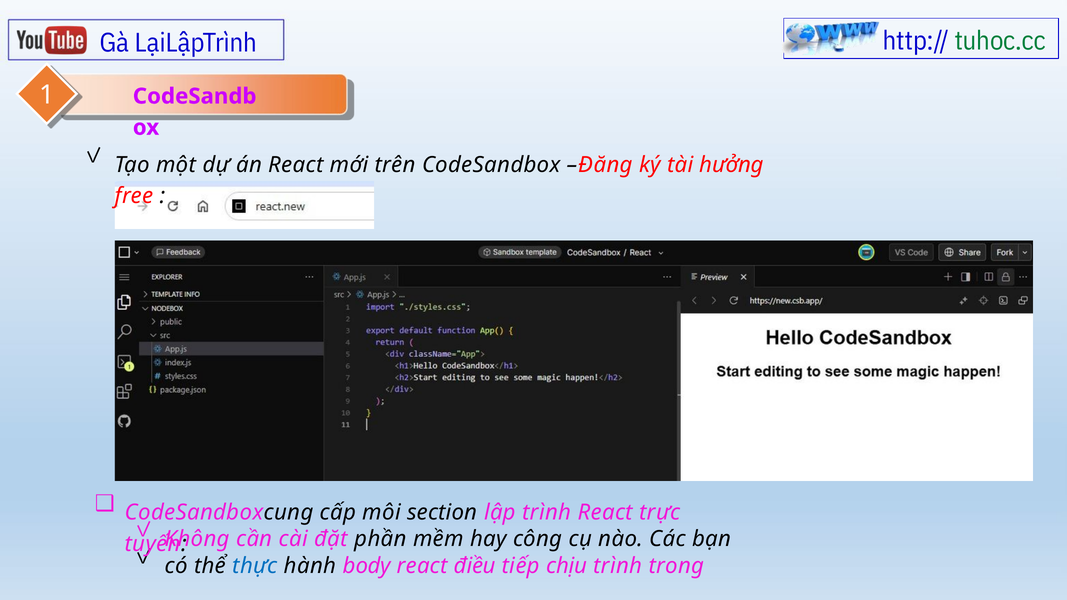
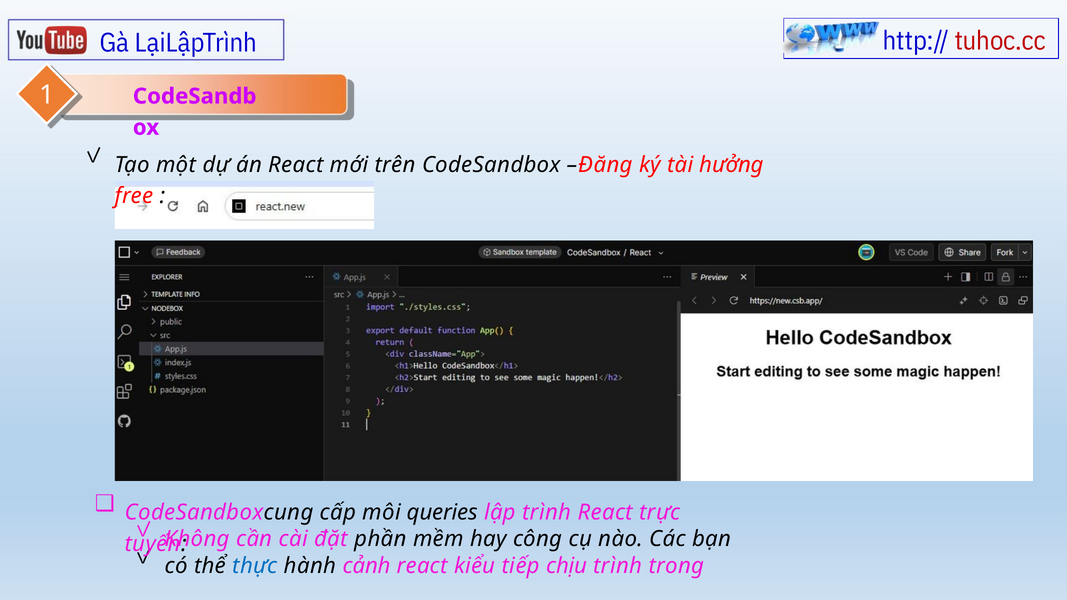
tuhoc.cc colour: green -> red
section: section -> queries
body: body -> cảnh
điều: điều -> kiểu
